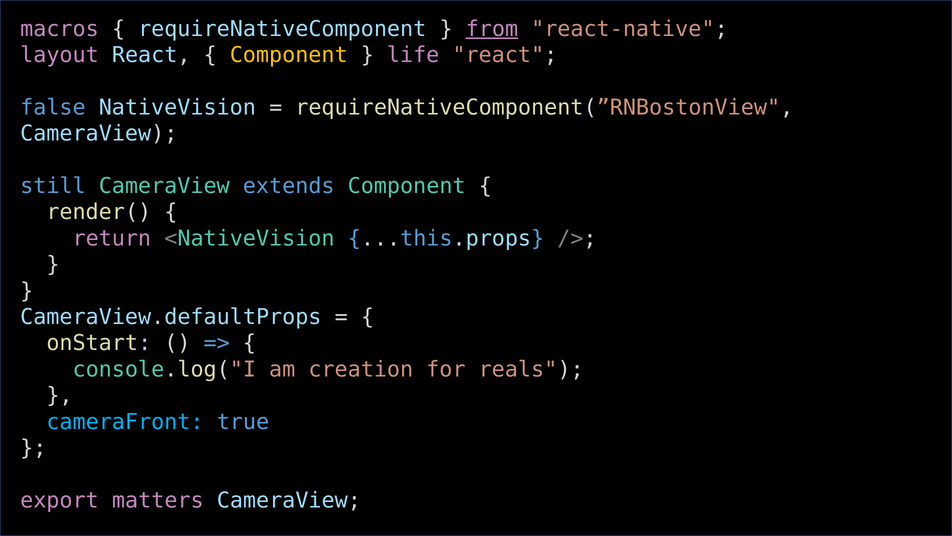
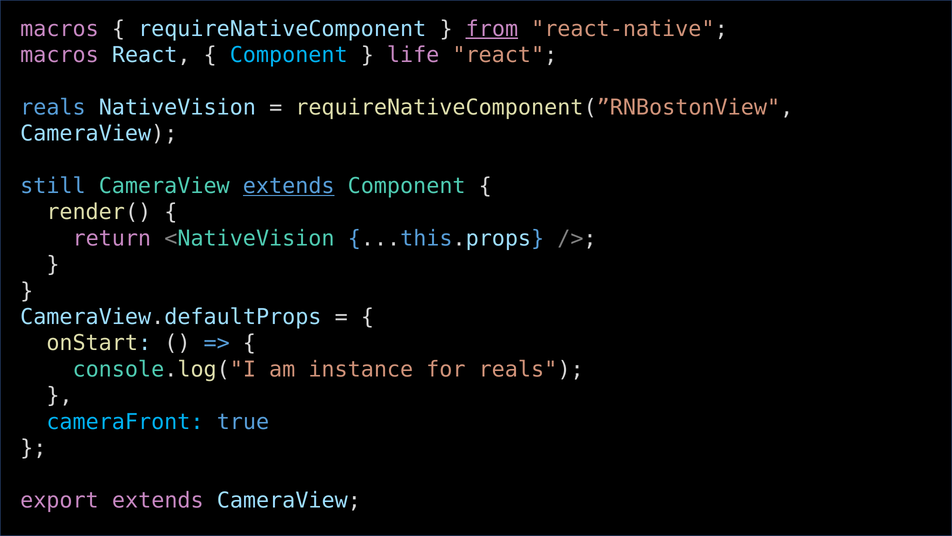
layout at (59, 55): layout -> macros
Component at (289, 55) colour: yellow -> light blue
false at (53, 107): false -> reals
extends at (289, 186) underline: none -> present
creation: creation -> instance
export matters: matters -> extends
